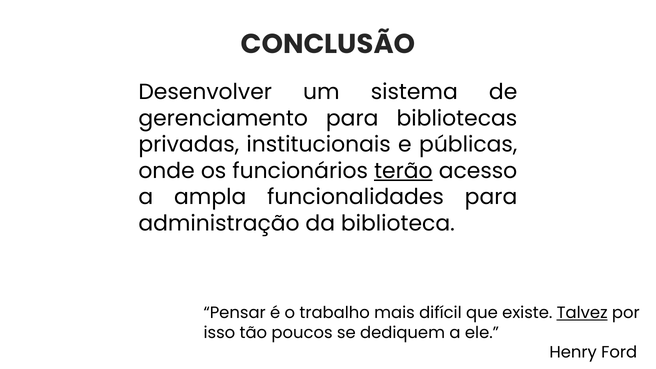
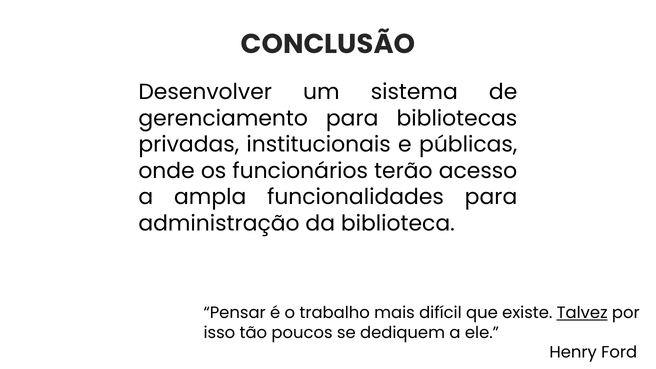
terão underline: present -> none
